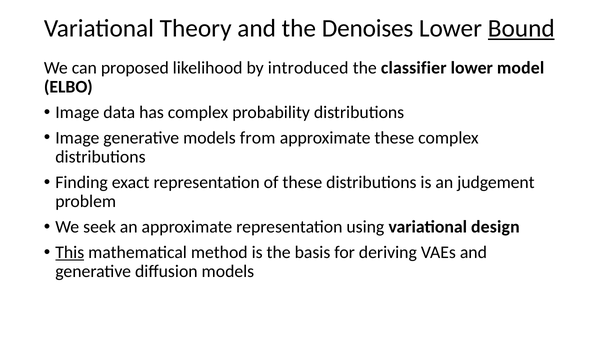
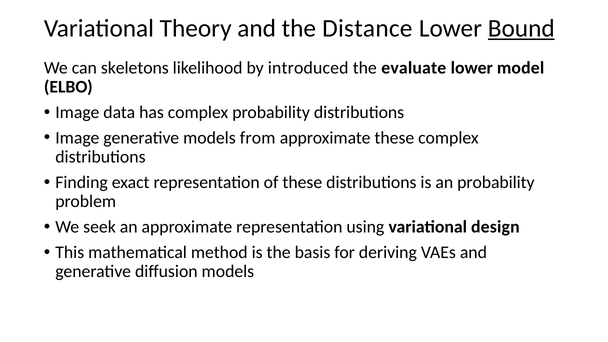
Denoises: Denoises -> Distance
proposed: proposed -> skeletons
classifier: classifier -> evaluate
an judgement: judgement -> probability
This underline: present -> none
